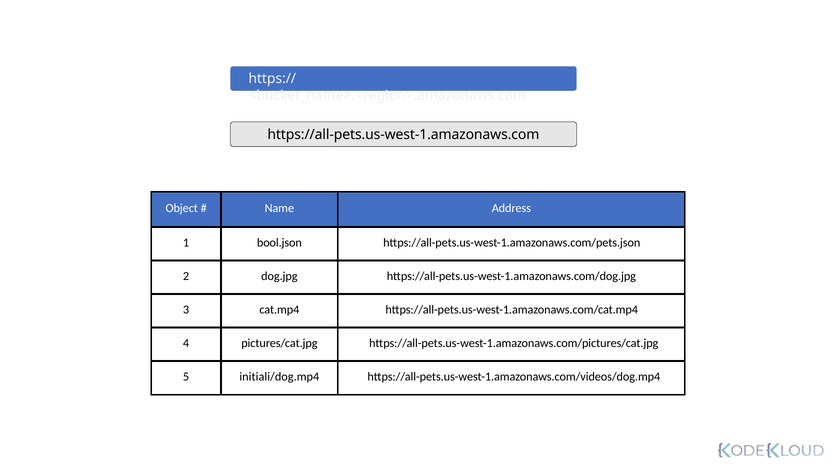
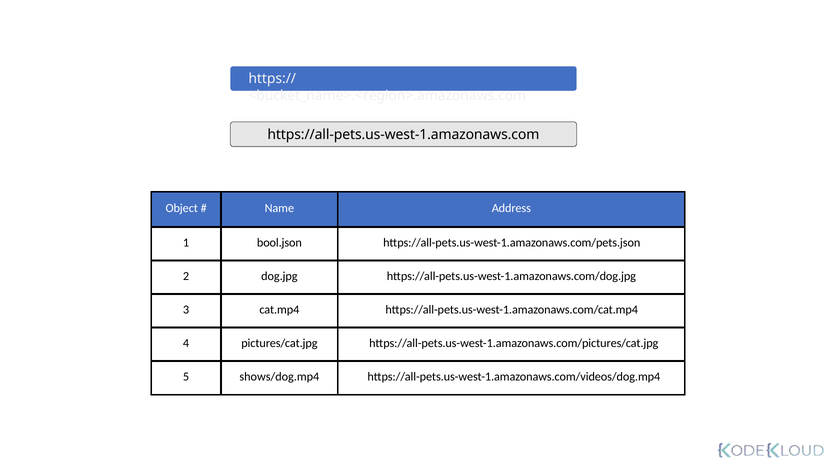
initiali/dog.mp4: initiali/dog.mp4 -> shows/dog.mp4
